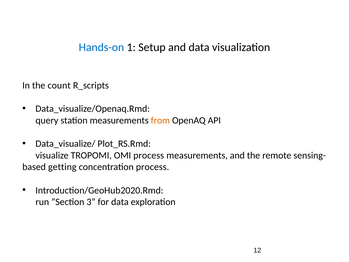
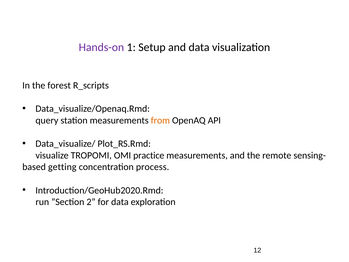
Hands-on colour: blue -> purple
count: count -> forest
OMI process: process -> practice
3: 3 -> 2
